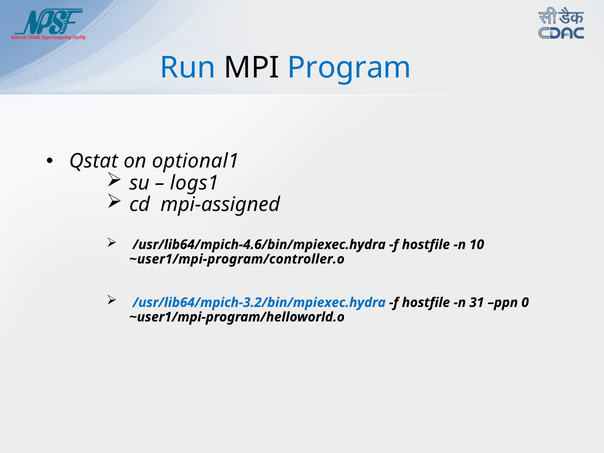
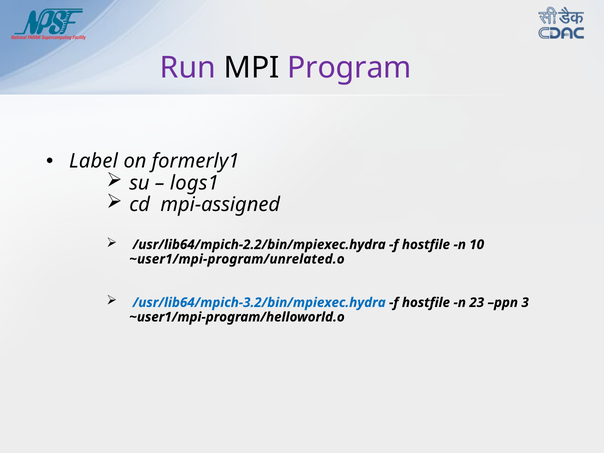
Run colour: blue -> purple
Program colour: blue -> purple
Qstat: Qstat -> Label
optional1: optional1 -> formerly1
/usr/lib64/mpich-4.6/bin/mpiexec.hydra: /usr/lib64/mpich-4.6/bin/mpiexec.hydra -> /usr/lib64/mpich-2.2/bin/mpiexec.hydra
~user1/mpi-program/controller.o: ~user1/mpi-program/controller.o -> ~user1/mpi-program/unrelated.o
31: 31 -> 23
0: 0 -> 3
